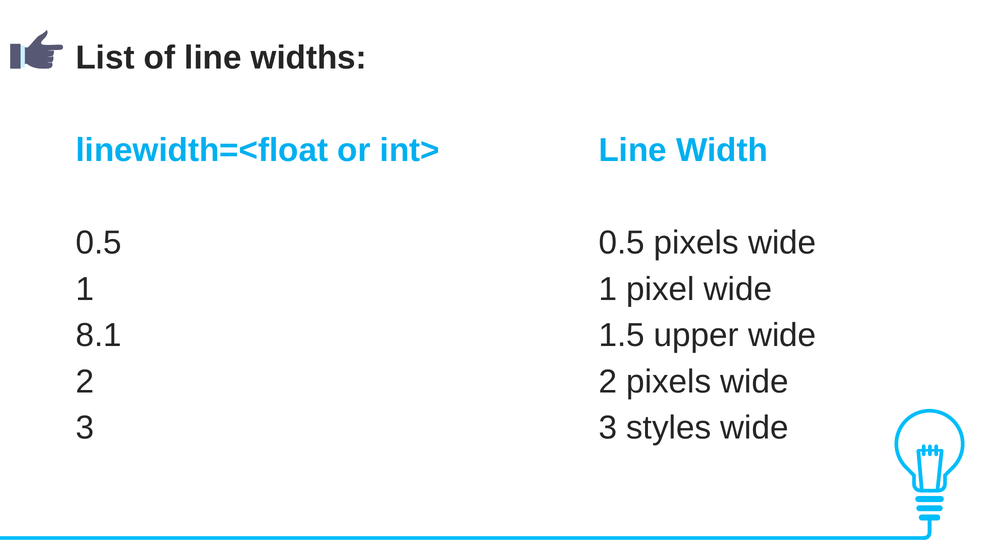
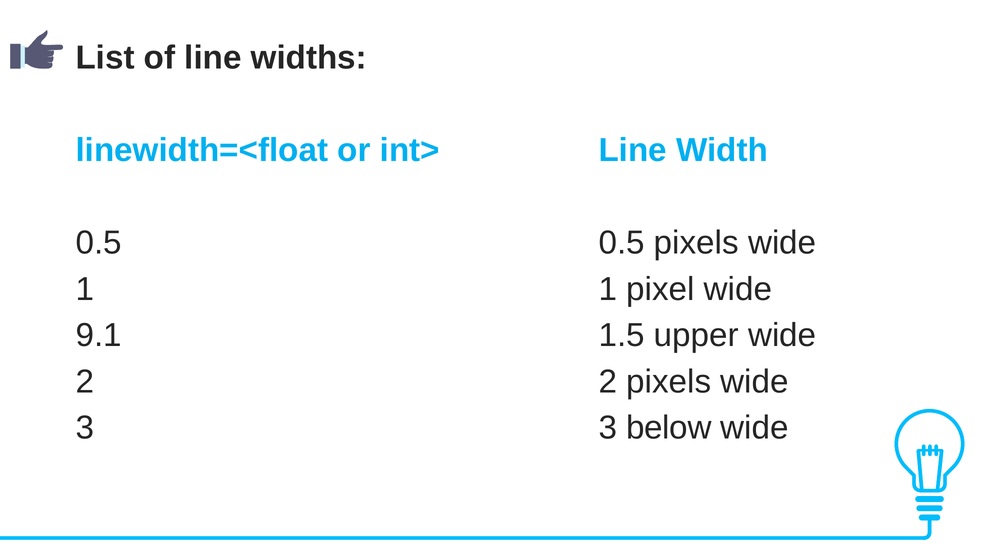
8.1: 8.1 -> 9.1
styles: styles -> below
